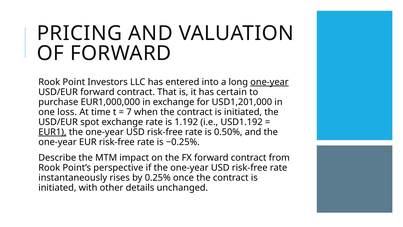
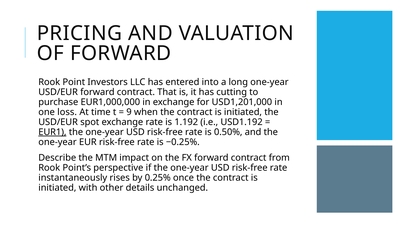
one-year at (269, 82) underline: present -> none
certain: certain -> cutting
7: 7 -> 9
